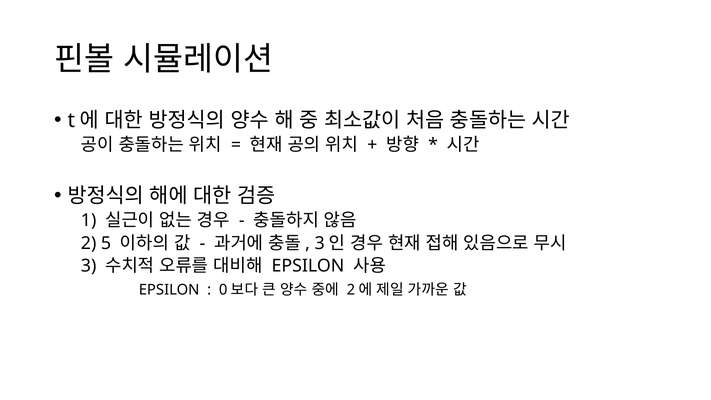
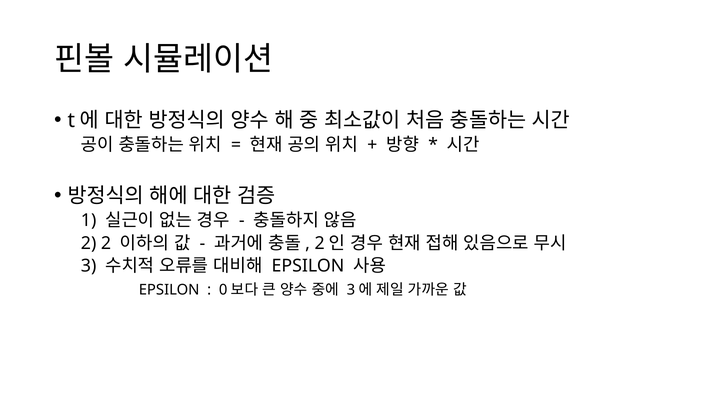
2 5: 5 -> 2
3 at (320, 243): 3 -> 2
2 at (351, 290): 2 -> 3
